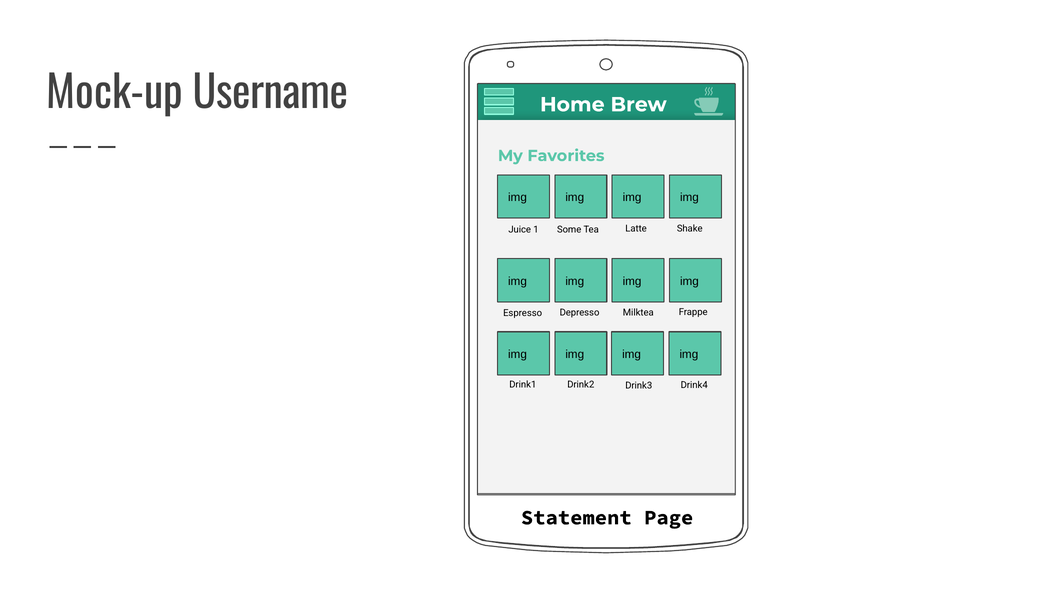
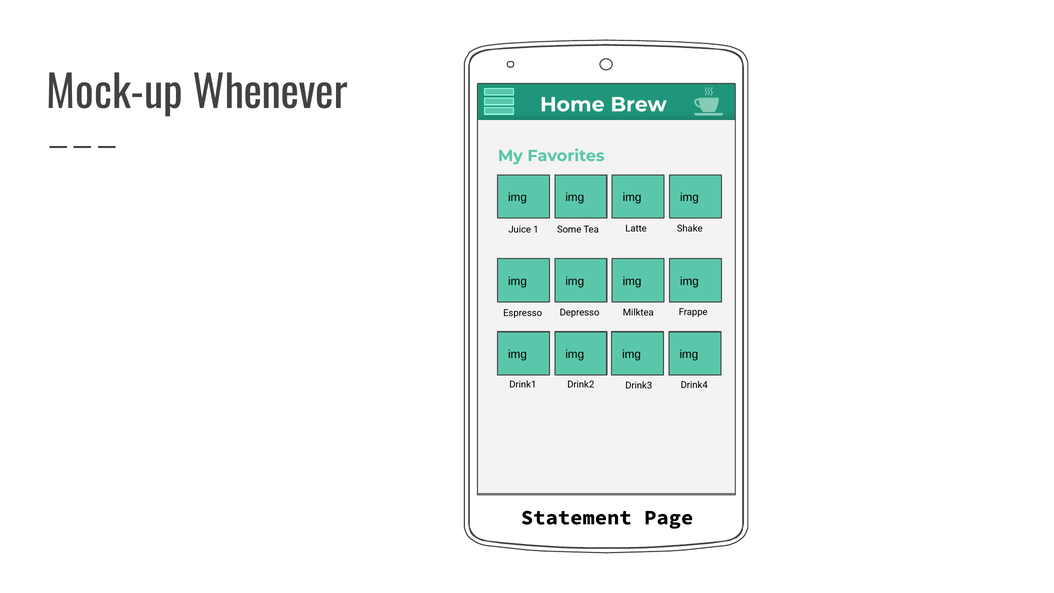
Username: Username -> Whenever
